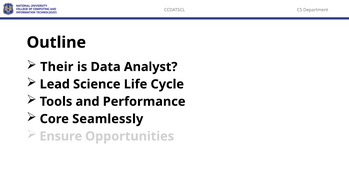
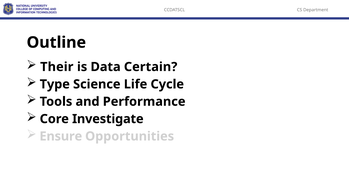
Analyst: Analyst -> Certain
Lead: Lead -> Type
Seamlessly: Seamlessly -> Investigate
